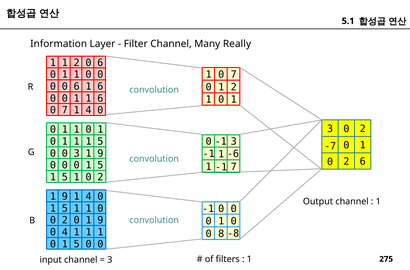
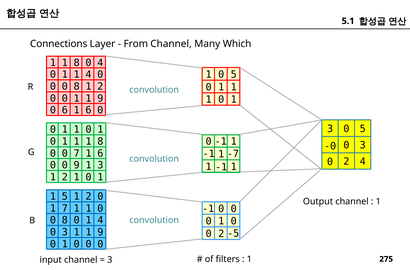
Information: Information -> Connections
Filter: Filter -> From
Really: Really -> Which
2 at (77, 63): 2 -> 8
6 at (100, 63): 6 -> 4
1 0 7: 7 -> 5
0 at (88, 74): 0 -> 4
6 at (77, 86): 6 -> 8
6 at (100, 86): 6 -> 2
2 at (234, 87): 2 -> 1
0 1 1 6: 6 -> 9
7 at (65, 110): 7 -> 6
4 at (88, 110): 4 -> 6
3 0 2: 2 -> 5
5 at (100, 141): 5 -> 8
3 at (234, 141): 3 -> 1
1 at (363, 145): 1 -> 3
-7: -7 -> -0
3 at (77, 153): 3 -> 7
9 at (100, 153): 9 -> 6
-6: -6 -> -7
2 6: 6 -> 4
0 at (77, 165): 0 -> 9
5 at (100, 165): 5 -> 3
7 at (234, 166): 7 -> 1
5 at (65, 177): 5 -> 2
2 at (100, 177): 2 -> 1
9 at (65, 196): 9 -> 5
4 at (89, 196): 4 -> 2
5 at (65, 208): 5 -> 7
2 at (65, 220): 2 -> 8
0 1 9: 9 -> 4
4 at (65, 232): 4 -> 3
1 at (100, 232): 1 -> 9
-8: -8 -> -5
0 8: 8 -> 2
5 at (77, 243): 5 -> 0
